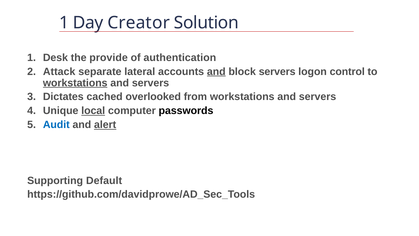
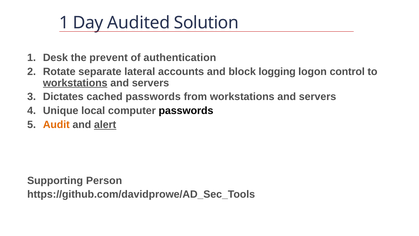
Creator: Creator -> Audited
provide: provide -> prevent
Attack: Attack -> Rotate
and at (216, 71) underline: present -> none
block servers: servers -> logging
cached overlooked: overlooked -> passwords
local underline: present -> none
Audit colour: blue -> orange
Default: Default -> Person
